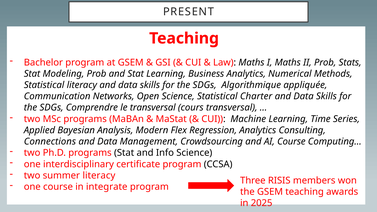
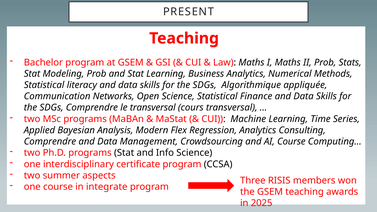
Charter: Charter -> Finance
Connections at (50, 142): Connections -> Comprendre
summer literacy: literacy -> aspects
